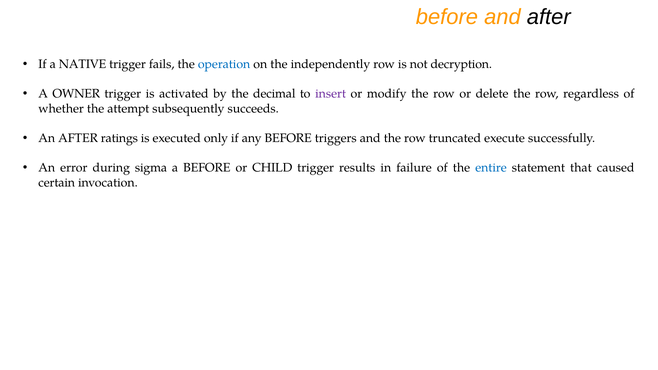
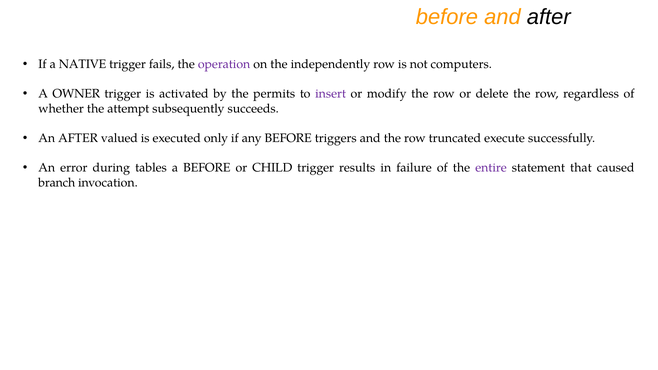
operation colour: blue -> purple
decryption: decryption -> computers
decimal: decimal -> permits
ratings: ratings -> valued
sigma: sigma -> tables
entire colour: blue -> purple
certain: certain -> branch
